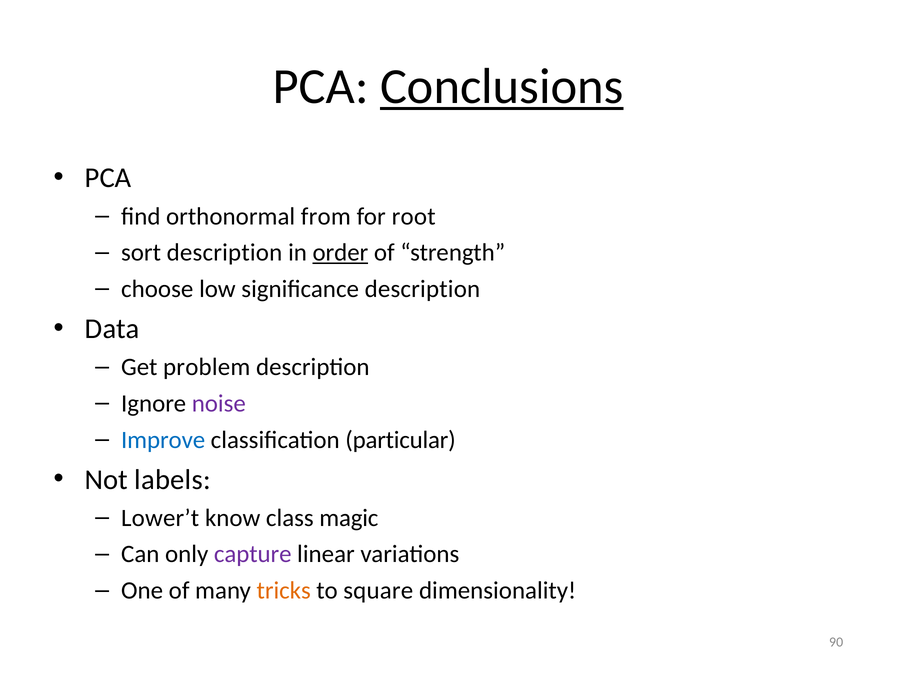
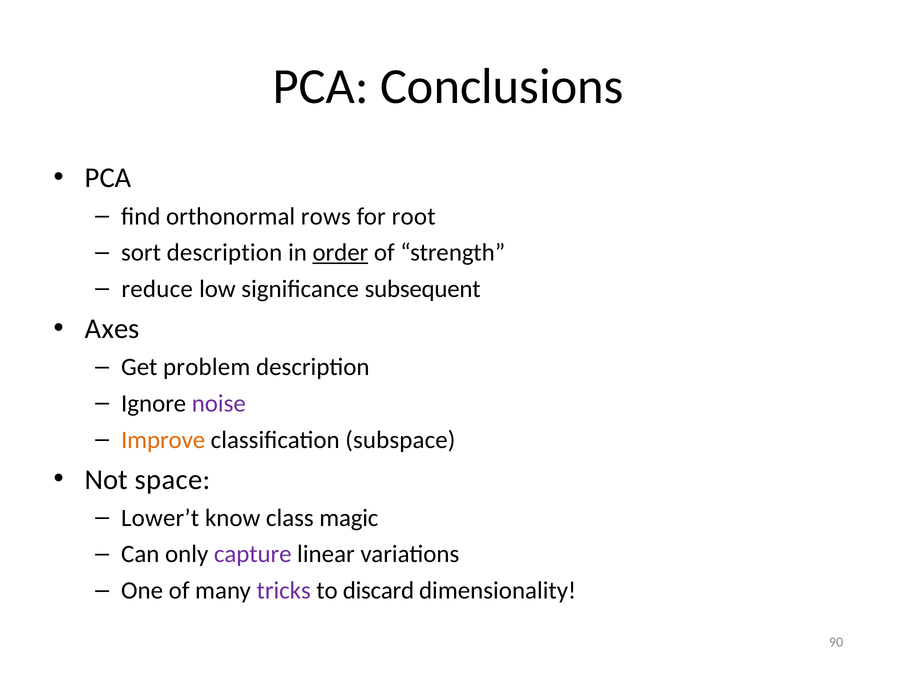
Conclusions underline: present -> none
from: from -> rows
choose: choose -> reduce
significance description: description -> subsequent
Data: Data -> Axes
Improve colour: blue -> orange
particular: particular -> subspace
labels: labels -> space
tricks colour: orange -> purple
square: square -> discard
